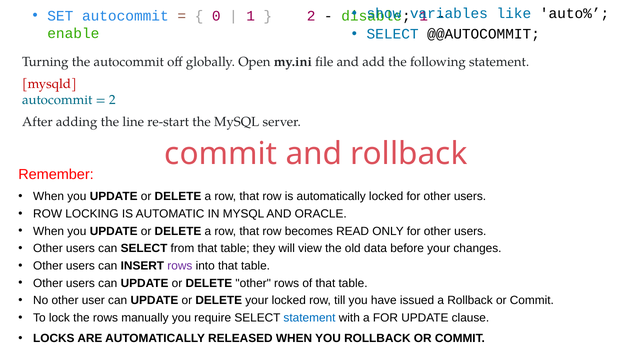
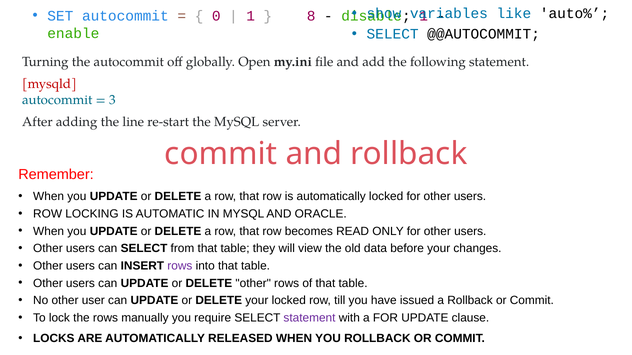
2 at (311, 16): 2 -> 8
2 at (112, 100): 2 -> 3
statement at (309, 318) colour: blue -> purple
